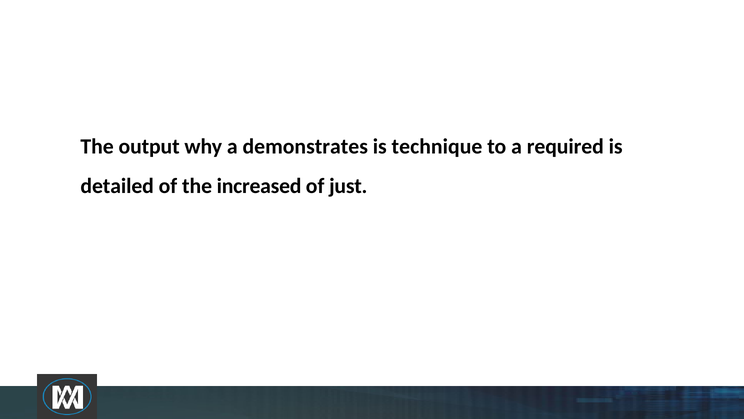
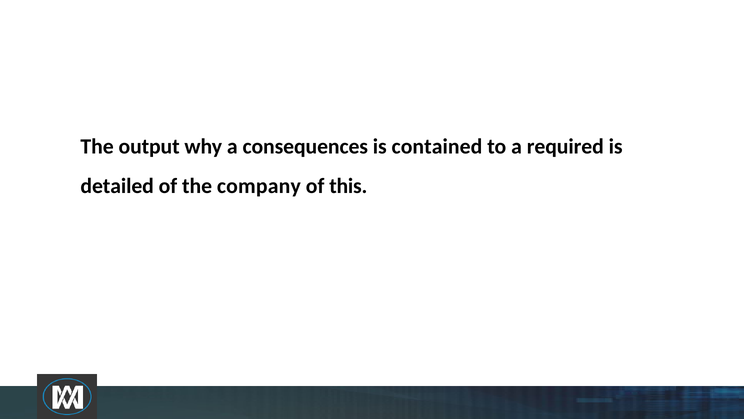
demonstrates: demonstrates -> consequences
technique: technique -> contained
increased: increased -> company
just: just -> this
